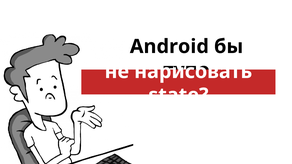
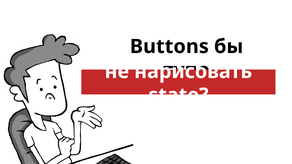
Android: Android -> Buttons
